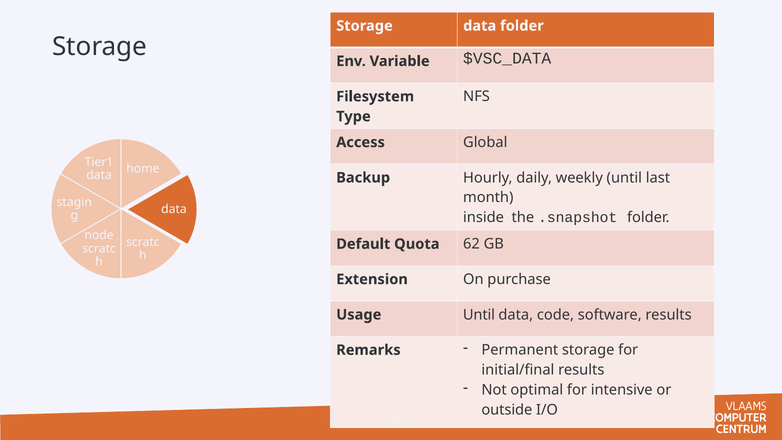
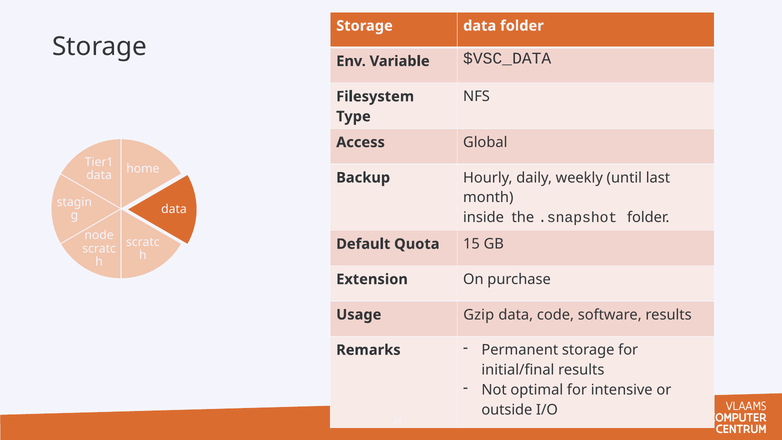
62: 62 -> 15
Usage Until: Until -> Gzip
